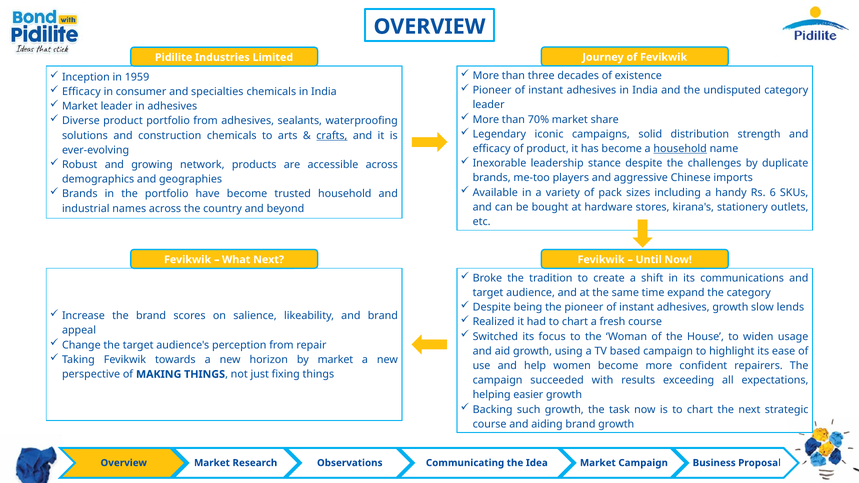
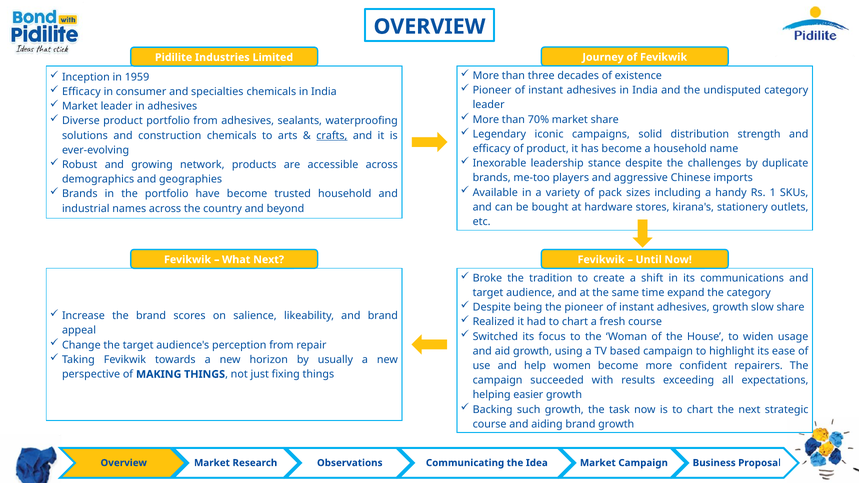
household at (680, 149) underline: present -> none
6: 6 -> 1
slow lends: lends -> share
by market: market -> usually
